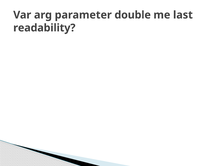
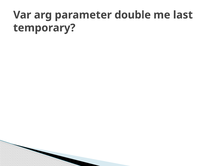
readability: readability -> temporary
